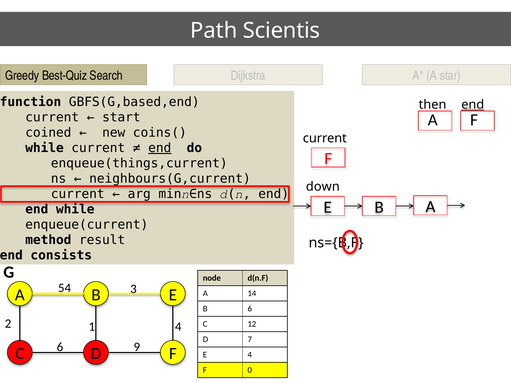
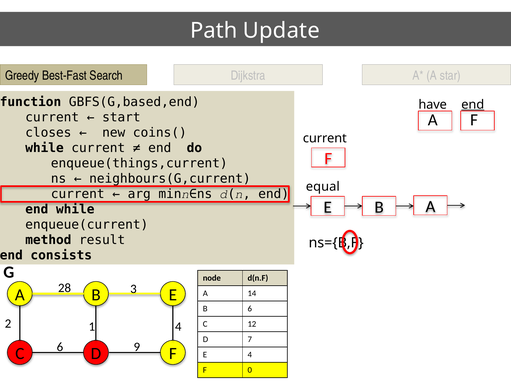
Scientis: Scientis -> Update
Best-Quiz: Best-Quiz -> Best-Fast
then: then -> have
coined: coined -> closes
end at (160, 148) underline: present -> none
down: down -> equal
54: 54 -> 28
